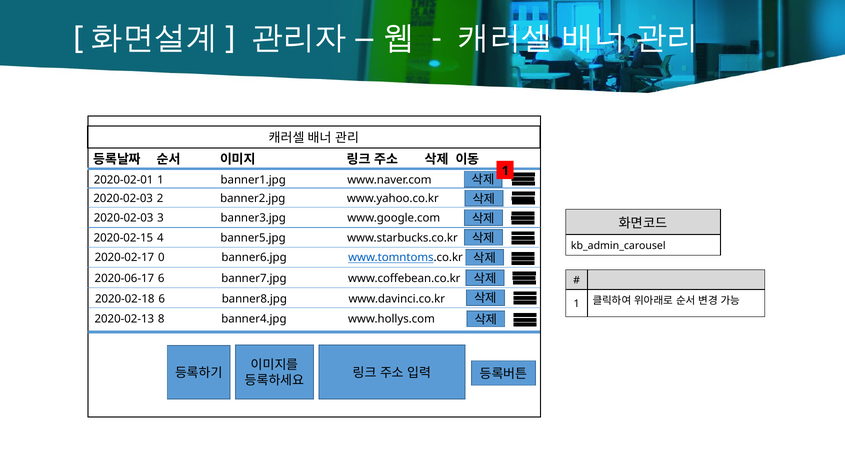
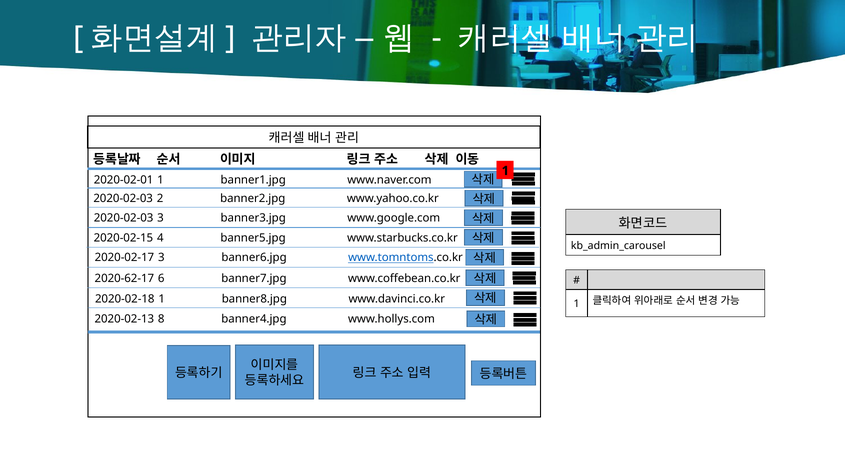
2020-02-17 0: 0 -> 3
2020-06-17: 2020-06-17 -> 2020-62-17
2020-02-18 6: 6 -> 1
